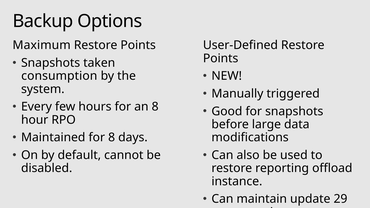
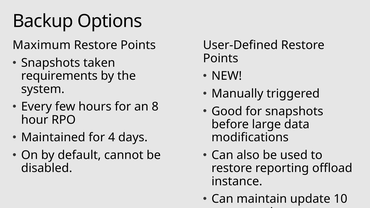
consumption: consumption -> requirements
for 8: 8 -> 4
29: 29 -> 10
